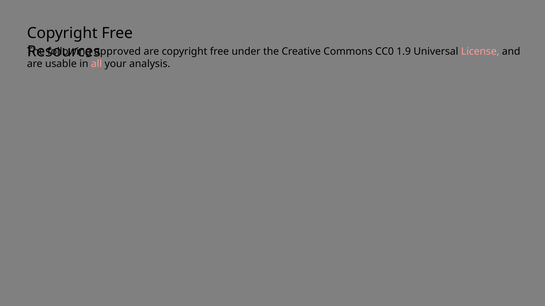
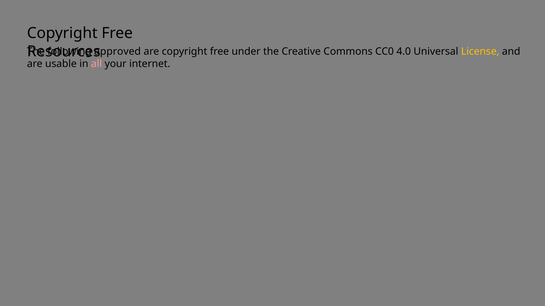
1.9: 1.9 -> 4.0
License colour: pink -> yellow
analysis: analysis -> internet
